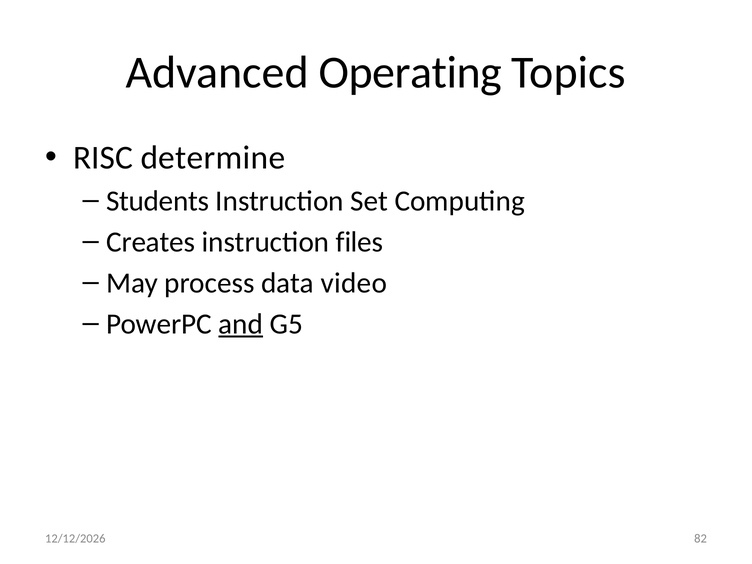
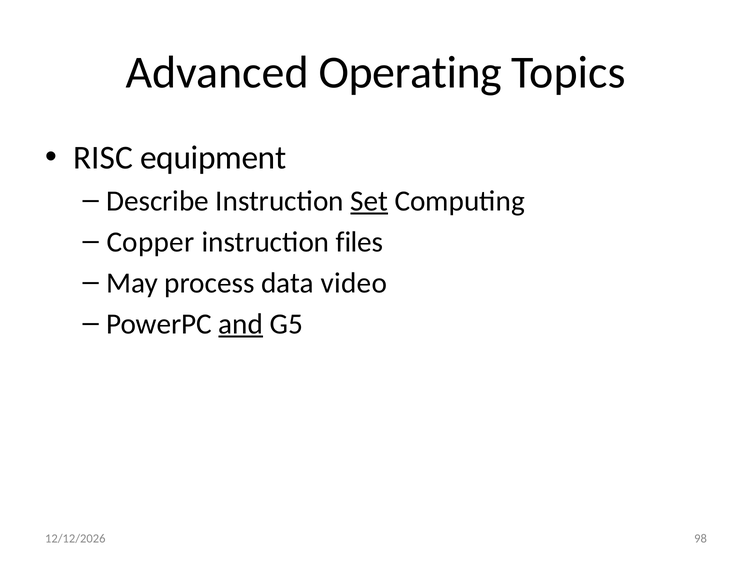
determine: determine -> equipment
Students: Students -> Describe
Set underline: none -> present
Creates: Creates -> Copper
82: 82 -> 98
